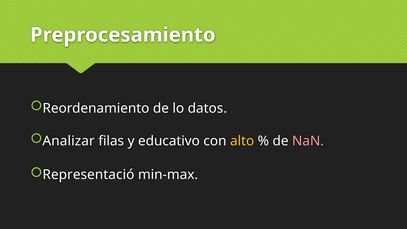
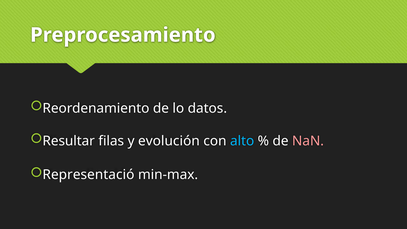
Analizar: Analizar -> Resultar
educativo: educativo -> evolución
alto colour: yellow -> light blue
